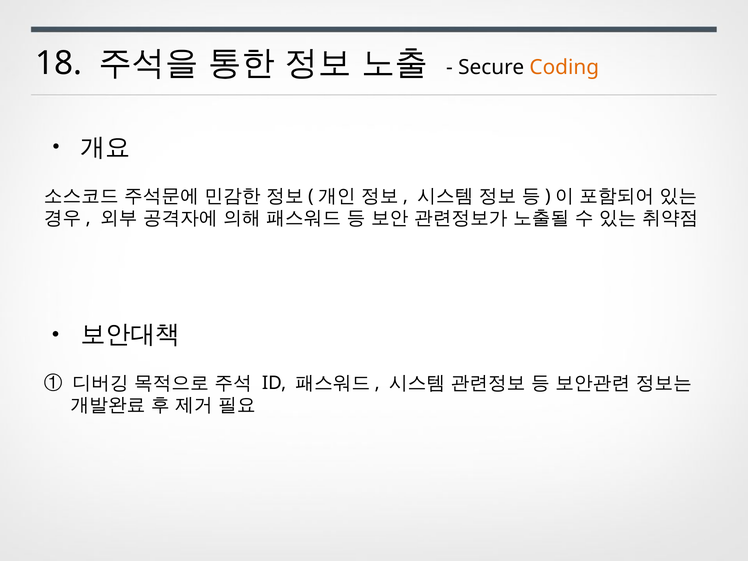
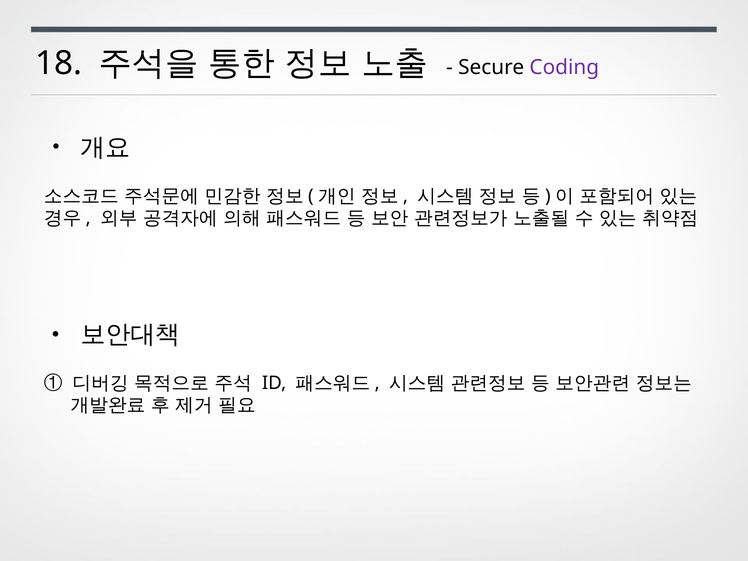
Coding colour: orange -> purple
